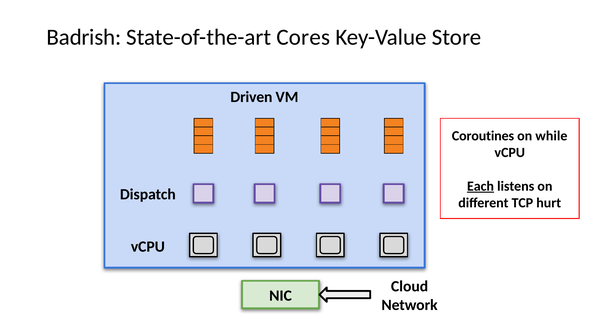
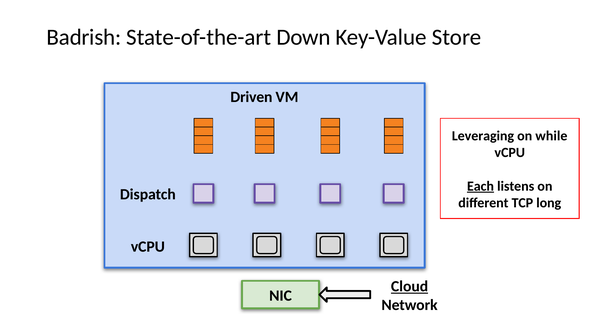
Cores: Cores -> Down
Coroutines: Coroutines -> Leveraging
hurt: hurt -> long
Cloud underline: none -> present
